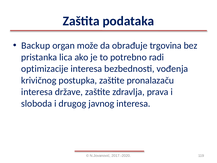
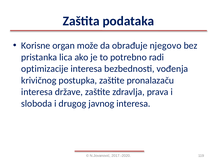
Backup: Backup -> Korisne
trgovina: trgovina -> njegovo
